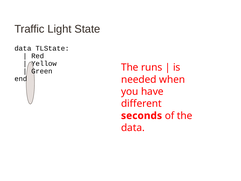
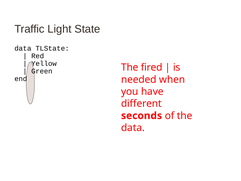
runs: runs -> fired
